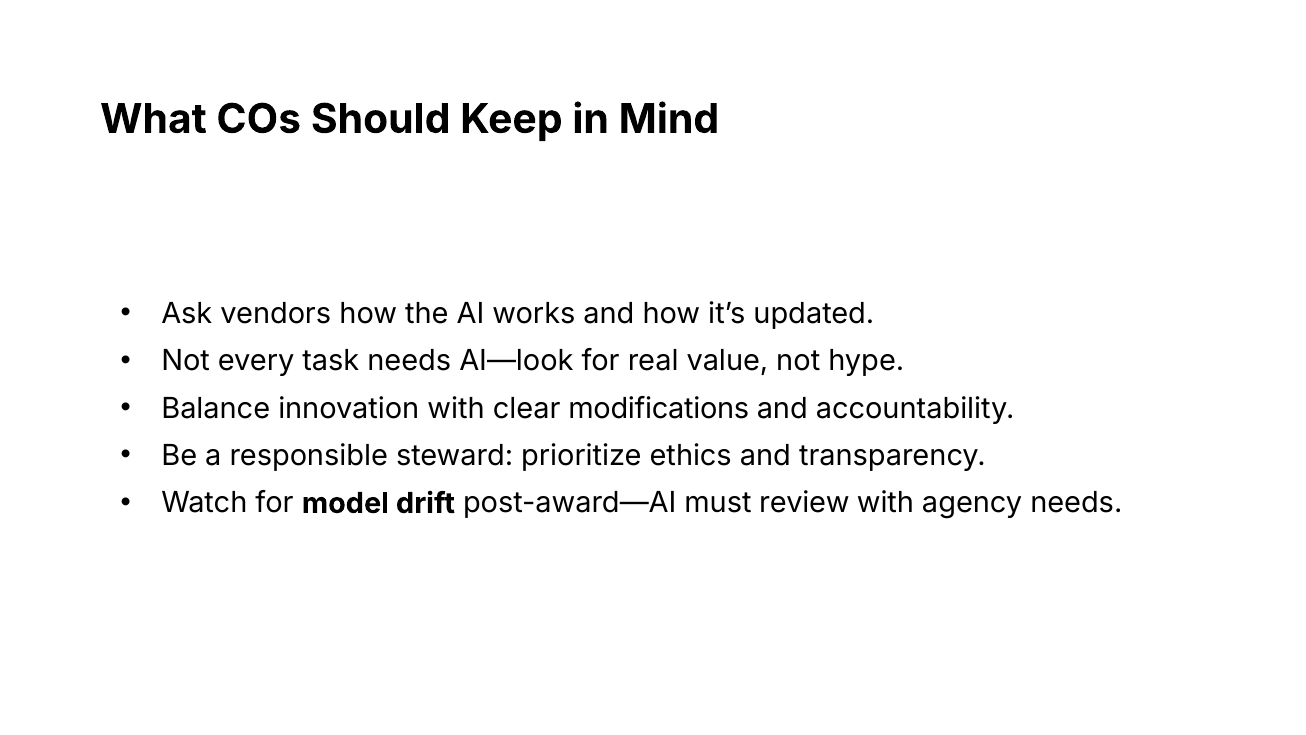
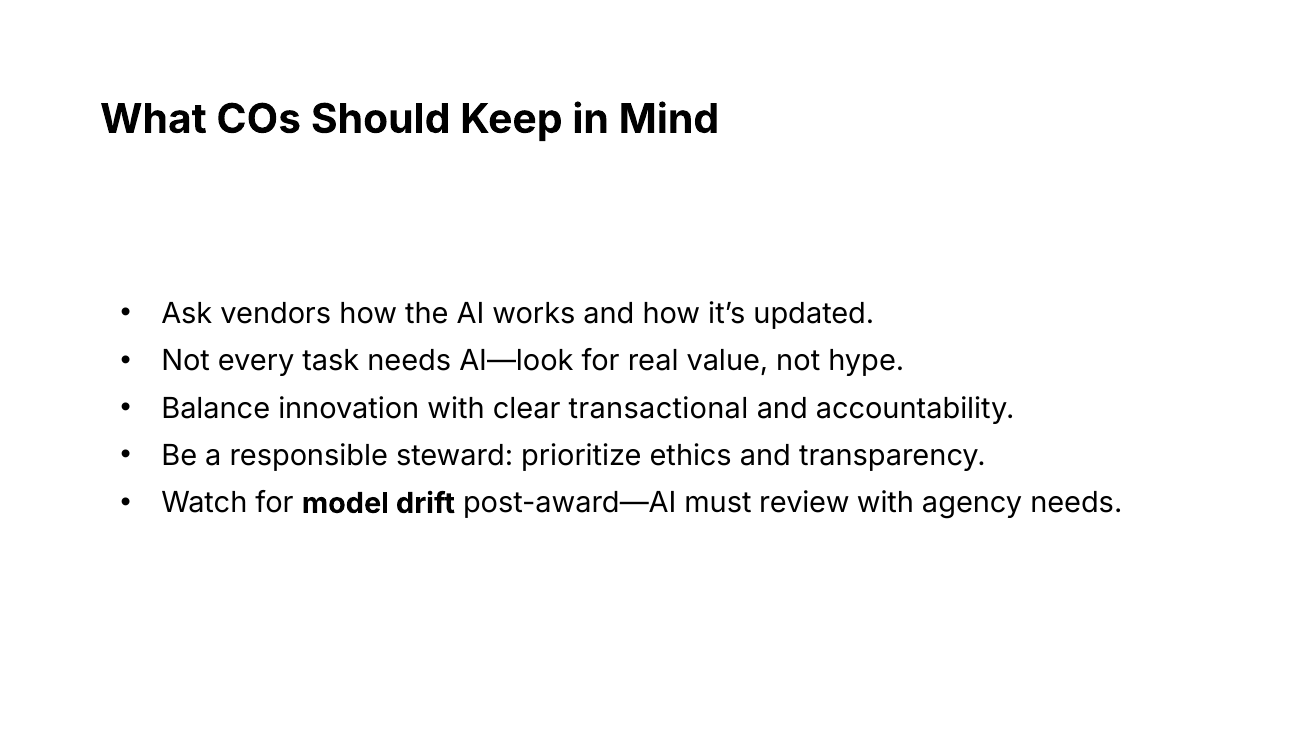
modifications: modifications -> transactional
